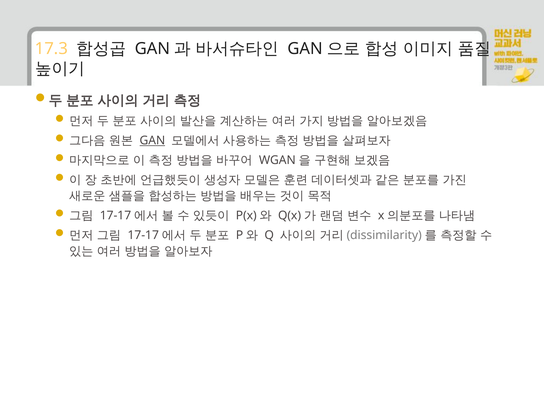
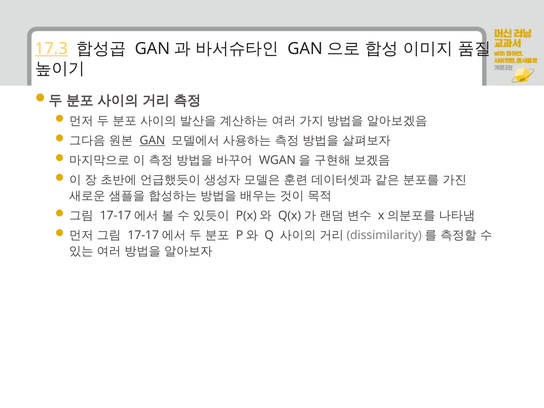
17.3 underline: none -> present
